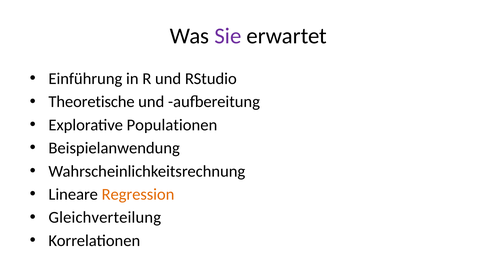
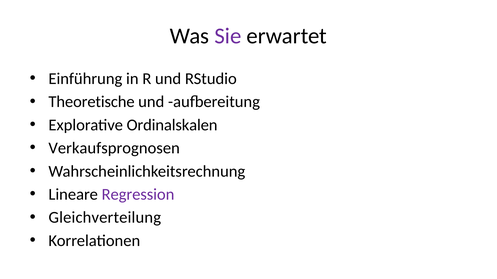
Populationen: Populationen -> Ordinalskalen
Beispielanwendung: Beispielanwendung -> Verkaufsprognosen
Regression colour: orange -> purple
